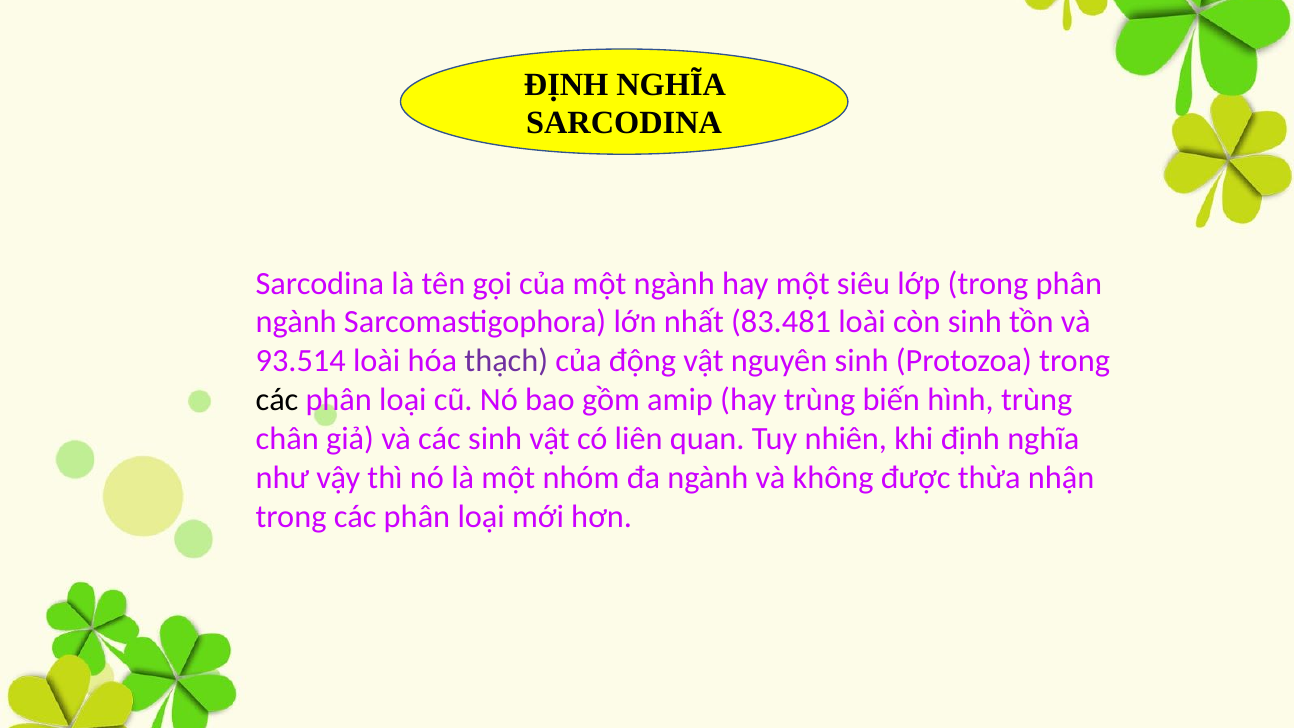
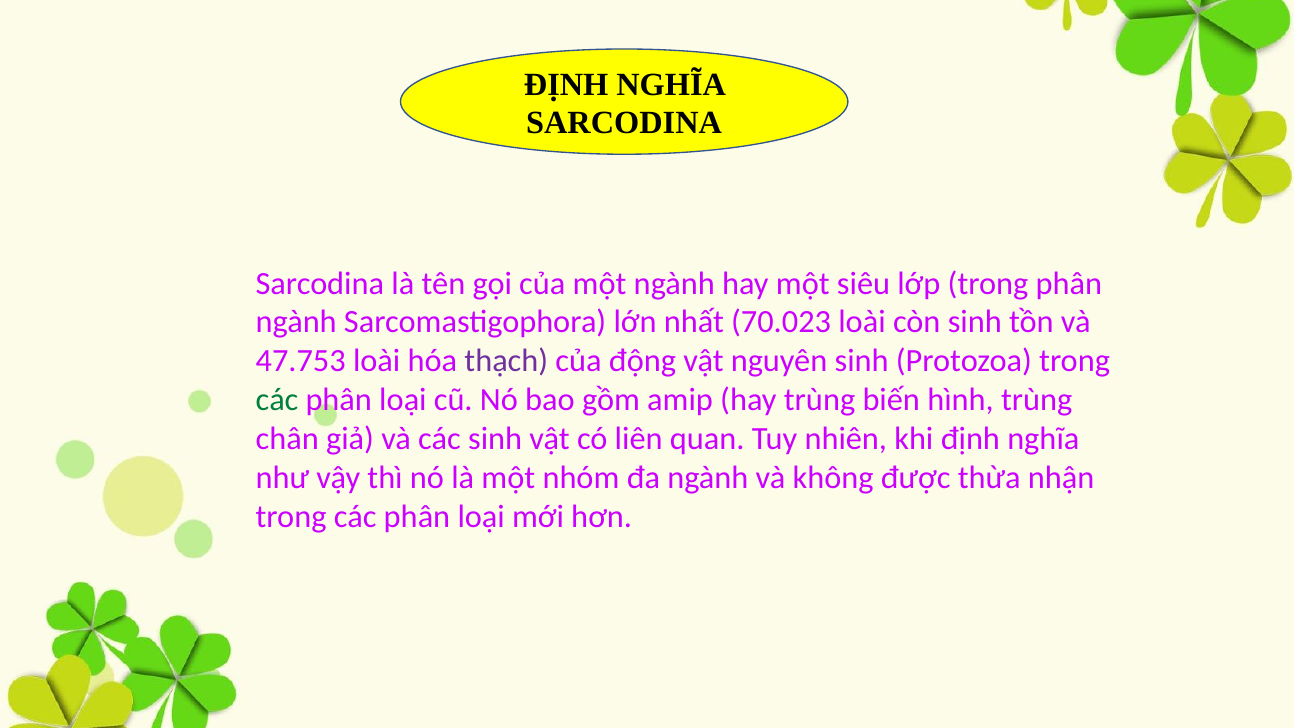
83.481: 83.481 -> 70.023
93.514: 93.514 -> 47.753
các at (277, 400) colour: black -> green
